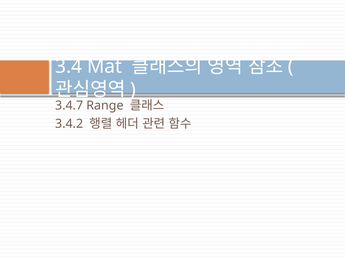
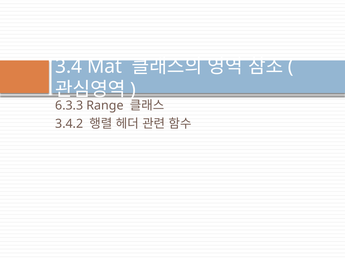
3.4.7: 3.4.7 -> 6.3.3
